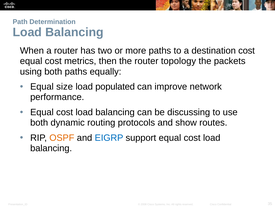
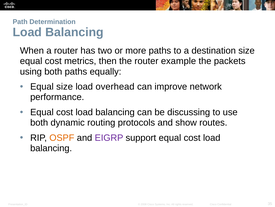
destination cost: cost -> size
topology: topology -> example
populated: populated -> overhead
EIGRP colour: blue -> purple
